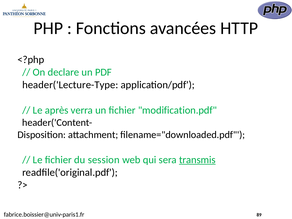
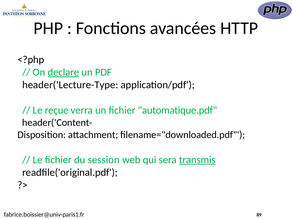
declare underline: none -> present
après: après -> reçue
modification.pdf: modification.pdf -> automatique.pdf
